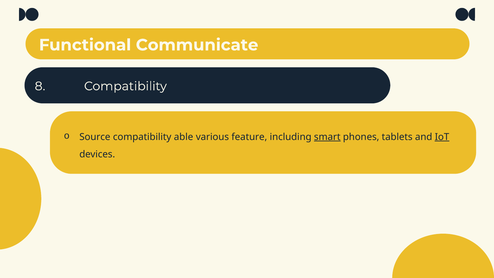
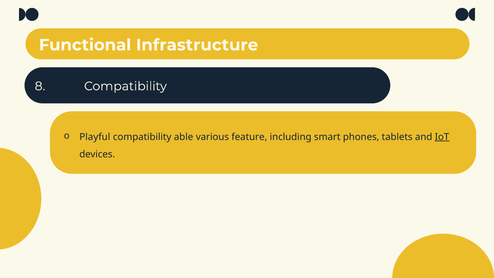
Communicate: Communicate -> Infrastructure
Source: Source -> Playful
smart underline: present -> none
